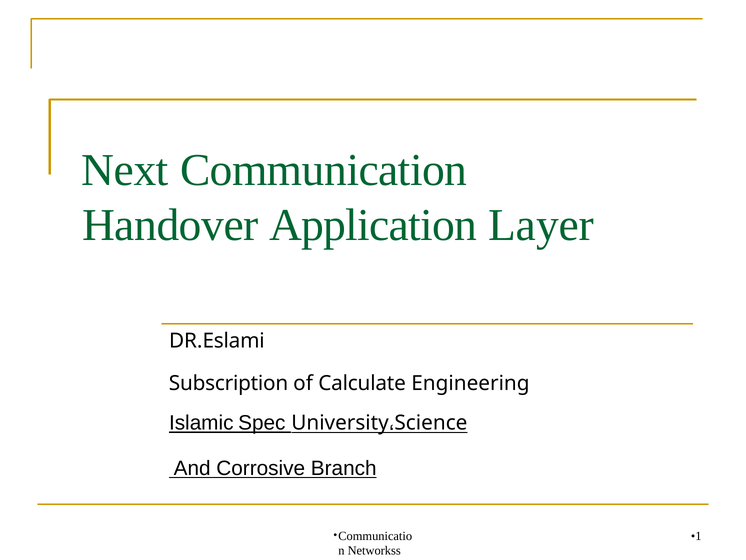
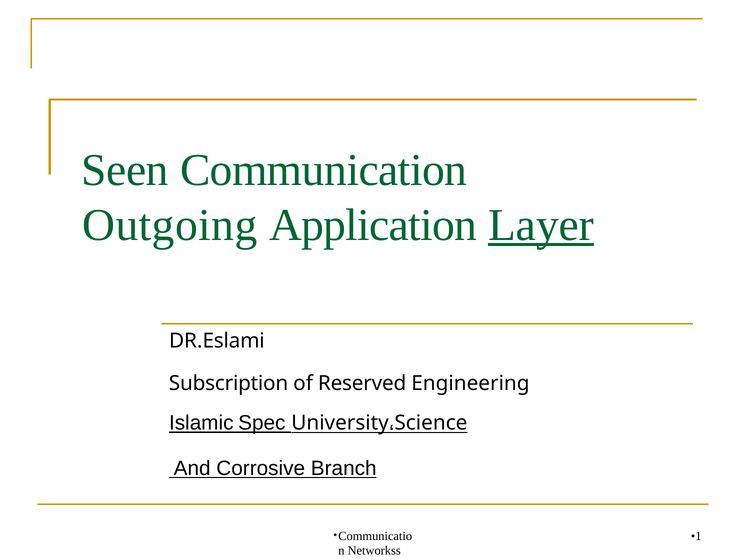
Next: Next -> Seen
Handover: Handover -> Outgoing
Layer underline: none -> present
Calculate: Calculate -> Reserved
